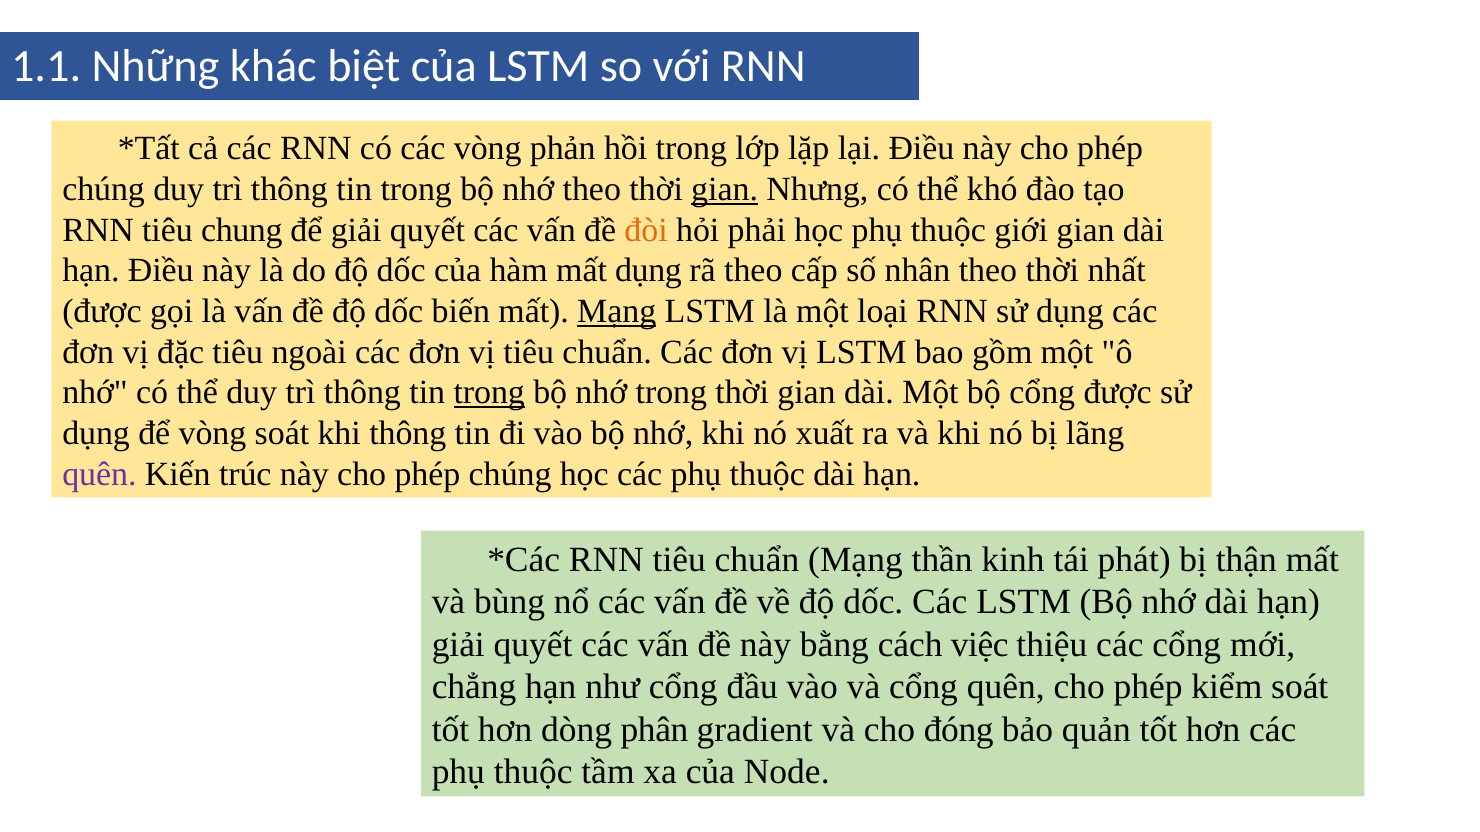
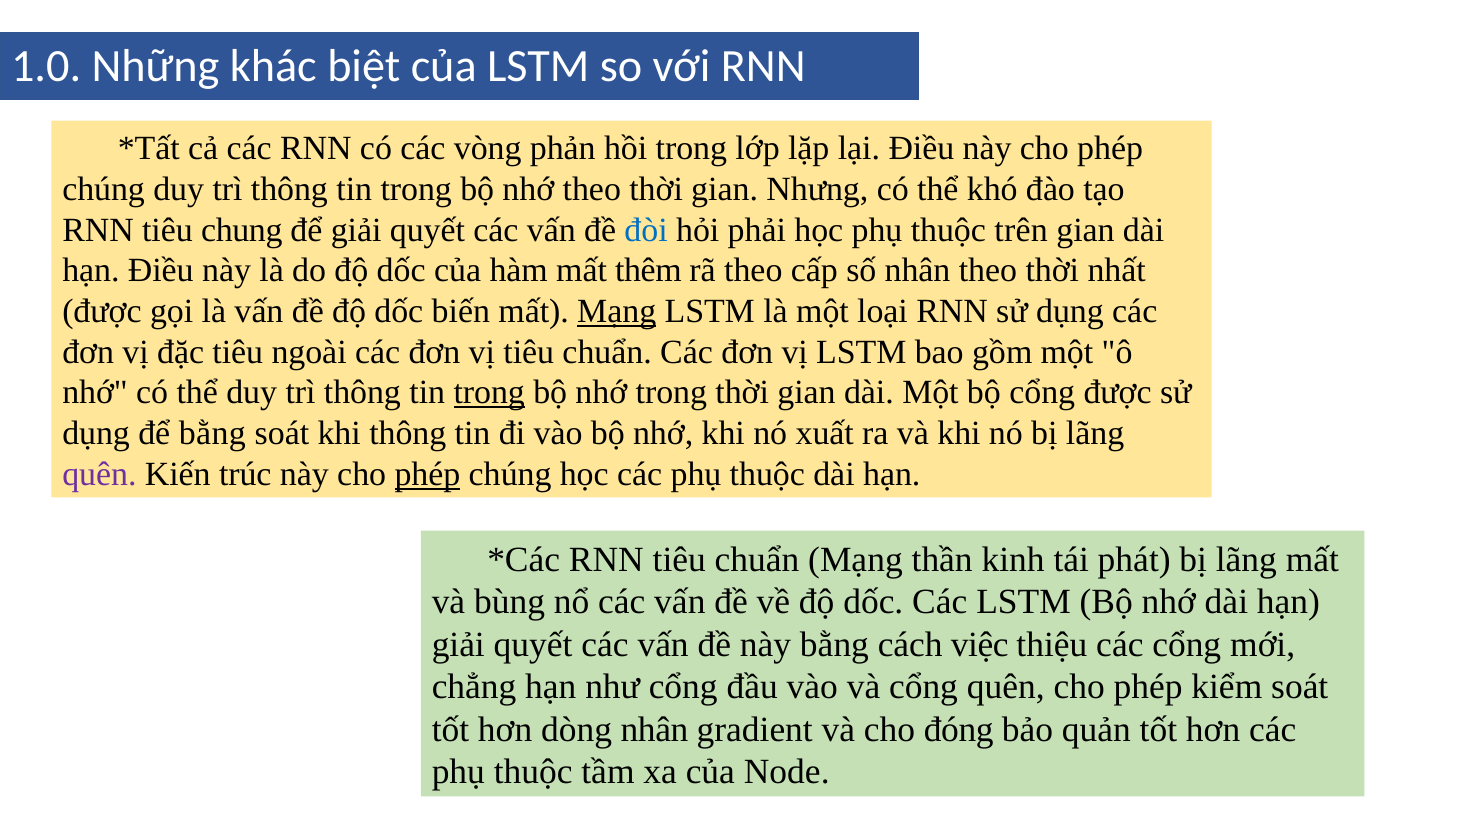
1.1: 1.1 -> 1.0
gian at (725, 190) underline: present -> none
đòi colour: orange -> blue
giới: giới -> trên
mất dụng: dụng -> thêm
để vòng: vòng -> bằng
phép at (427, 474) underline: none -> present
phát bị thận: thận -> lãng
dòng phân: phân -> nhân
